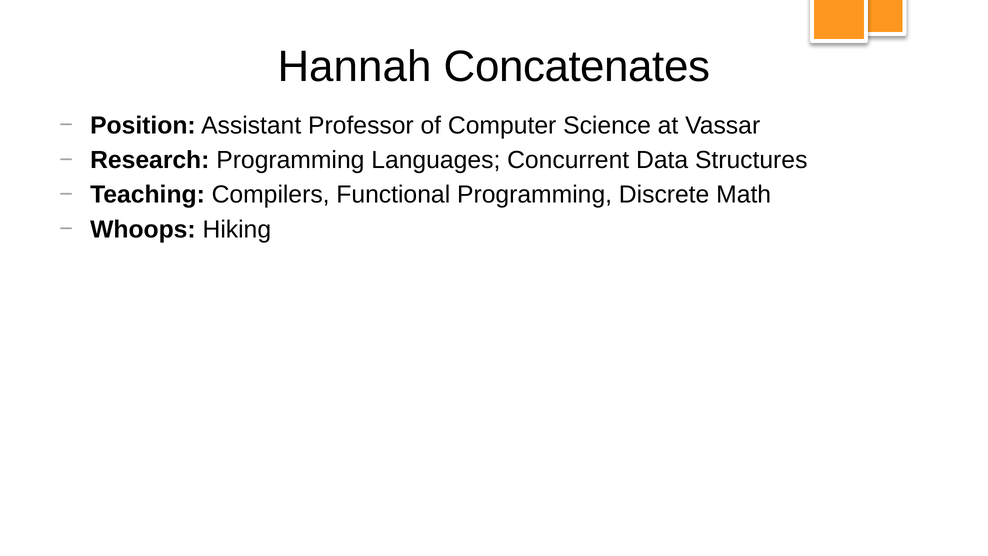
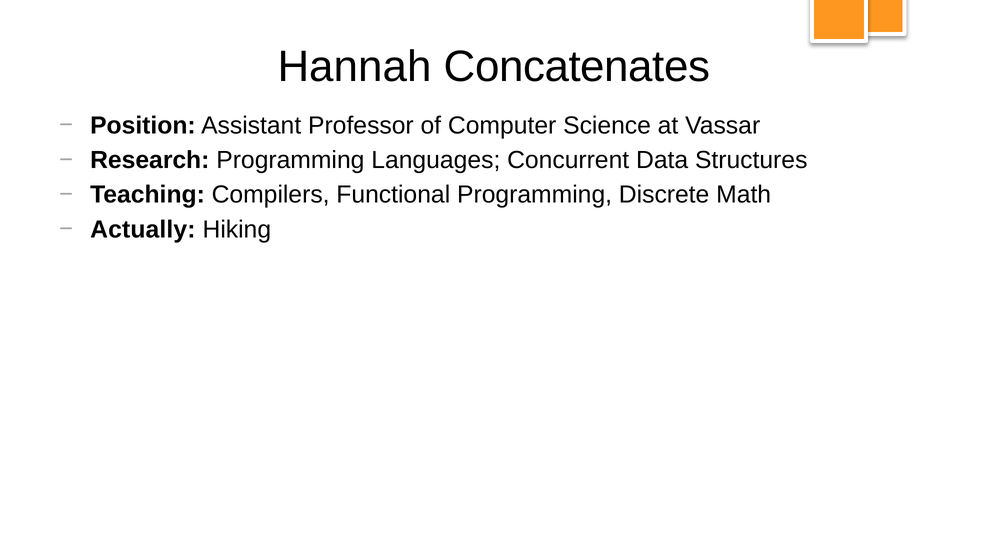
Whoops: Whoops -> Actually
